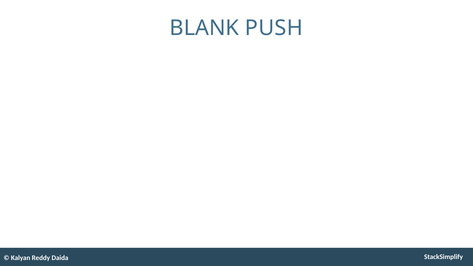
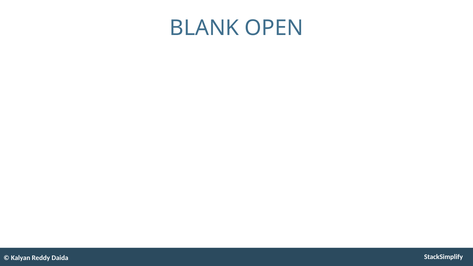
PUSH: PUSH -> OPEN
